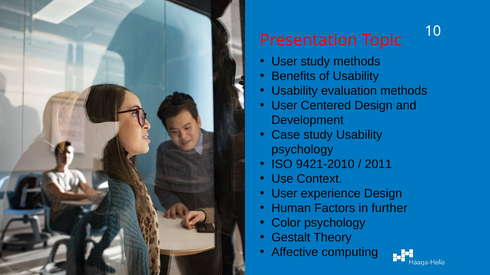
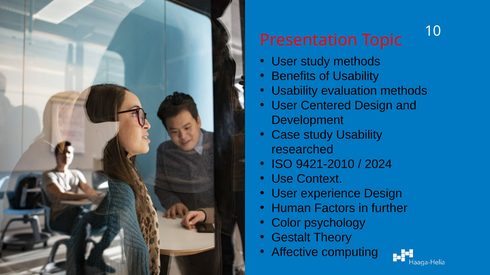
psychology at (302, 150): psychology -> researched
2011: 2011 -> 2024
